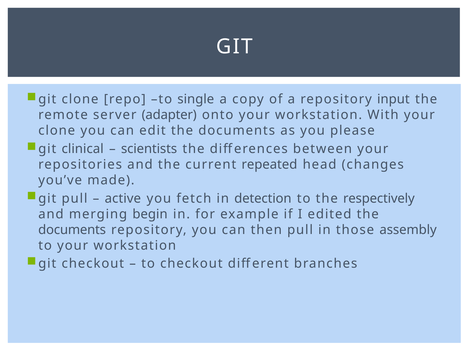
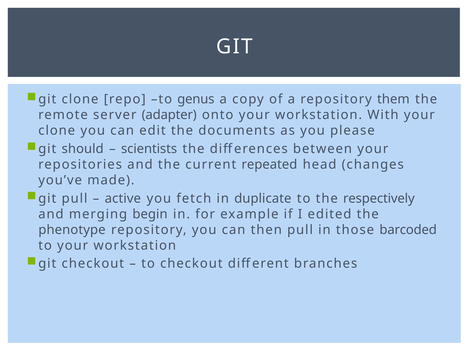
single: single -> genus
input: input -> them
clinical: clinical -> should
detection: detection -> duplicate
documents at (72, 230): documents -> phenotype
assembly: assembly -> barcoded
